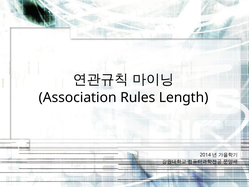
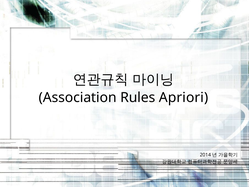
Length: Length -> Apriori
